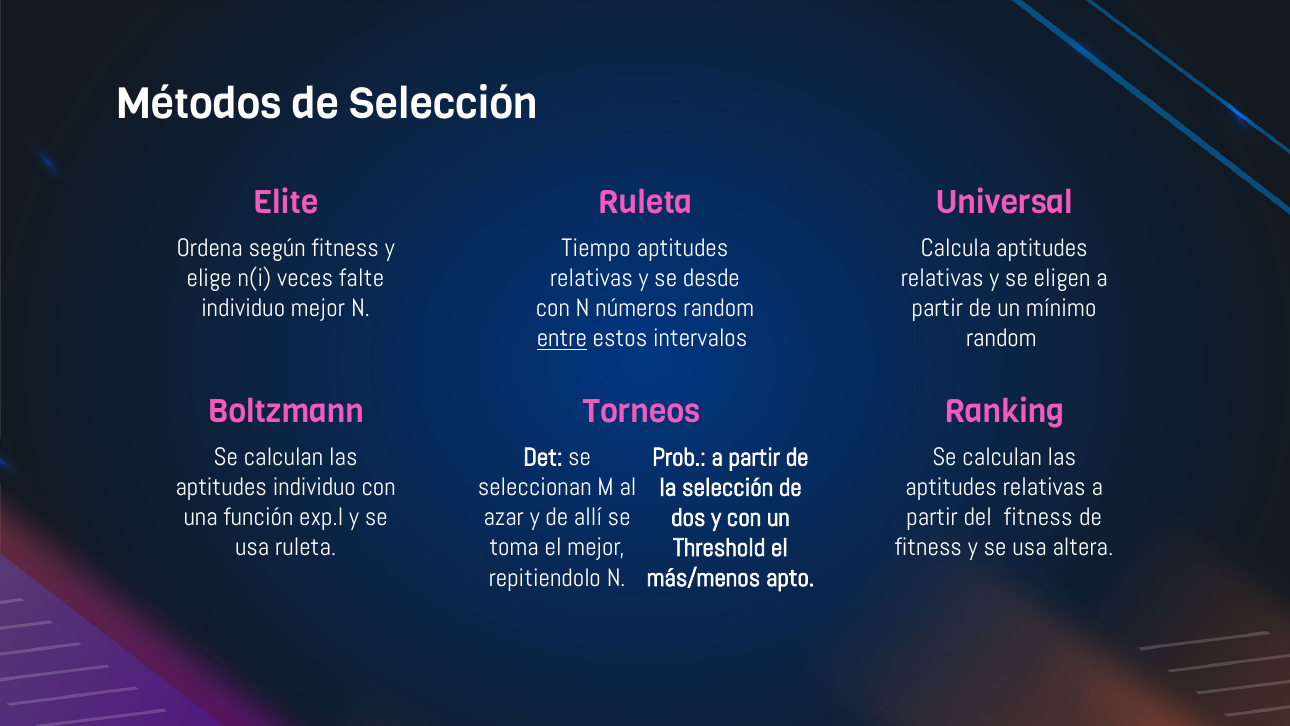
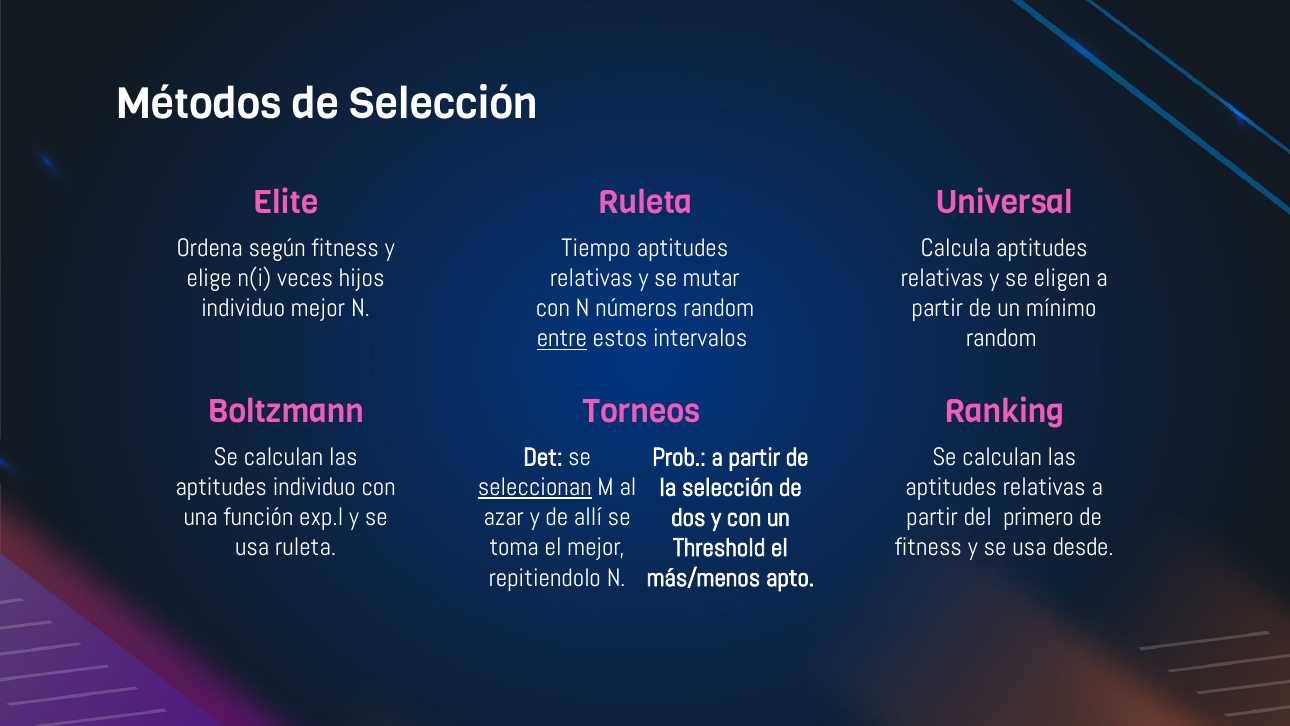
falte: falte -> hijos
desde: desde -> mutar
seleccionan underline: none -> present
del fitness: fitness -> primero
altera: altera -> desde
